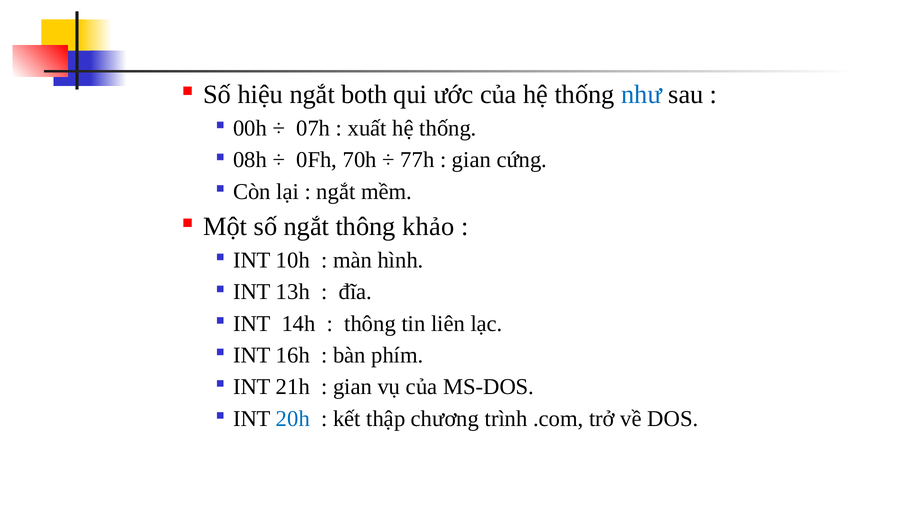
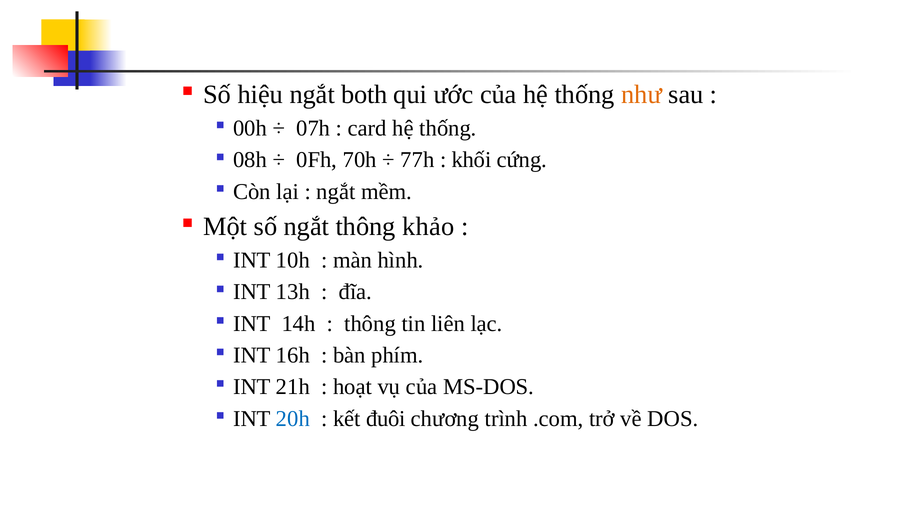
như colour: blue -> orange
xuất: xuất -> card
gian at (471, 160): gian -> khối
gian at (353, 387): gian -> hoạt
thập: thập -> đuôi
